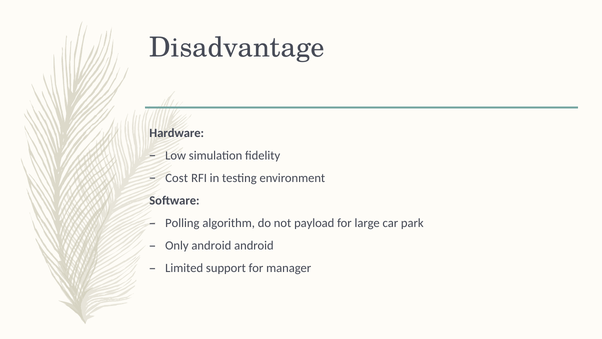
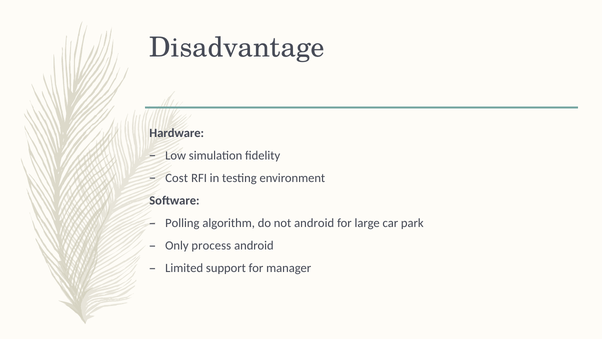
not payload: payload -> android
Only android: android -> process
